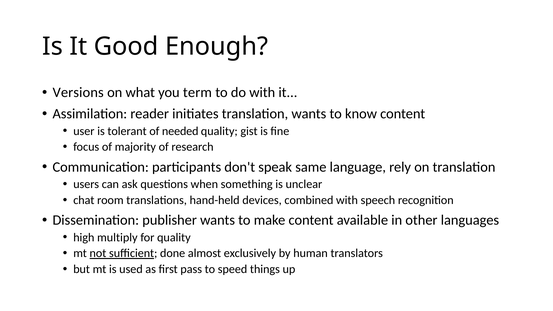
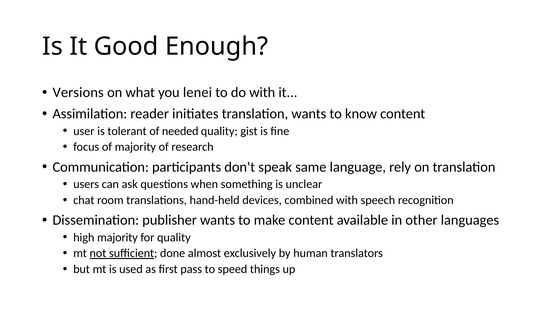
term: term -> lenei
high multiply: multiply -> majority
